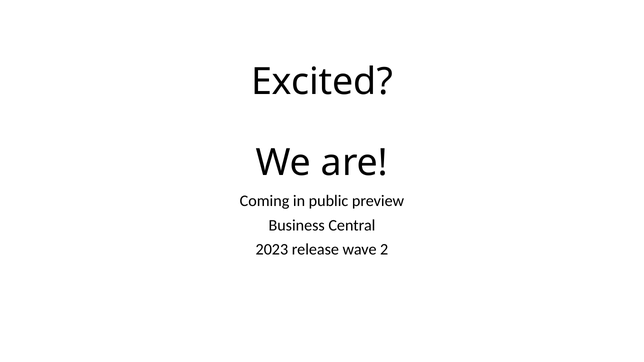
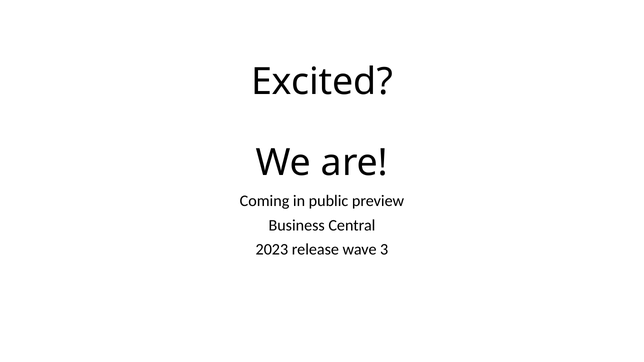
2: 2 -> 3
